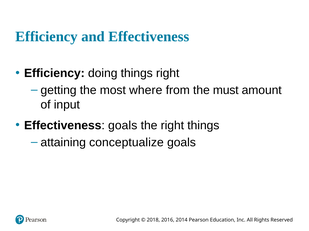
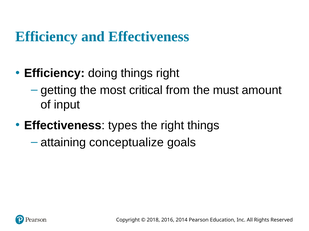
where: where -> critical
Effectiveness goals: goals -> types
